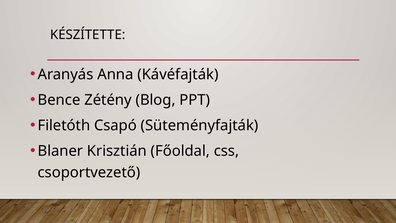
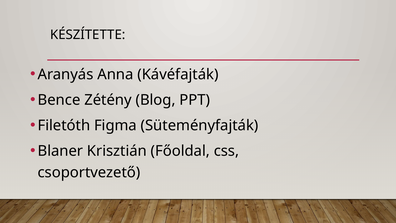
Csapó: Csapó -> Figma
